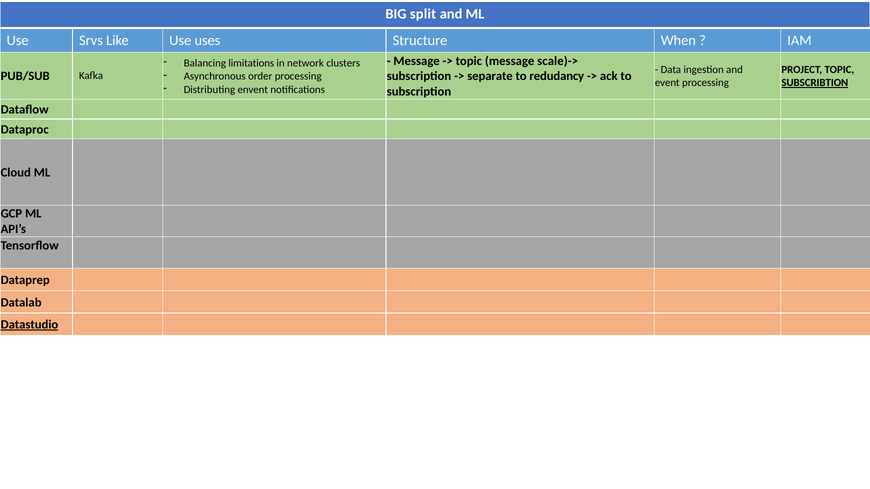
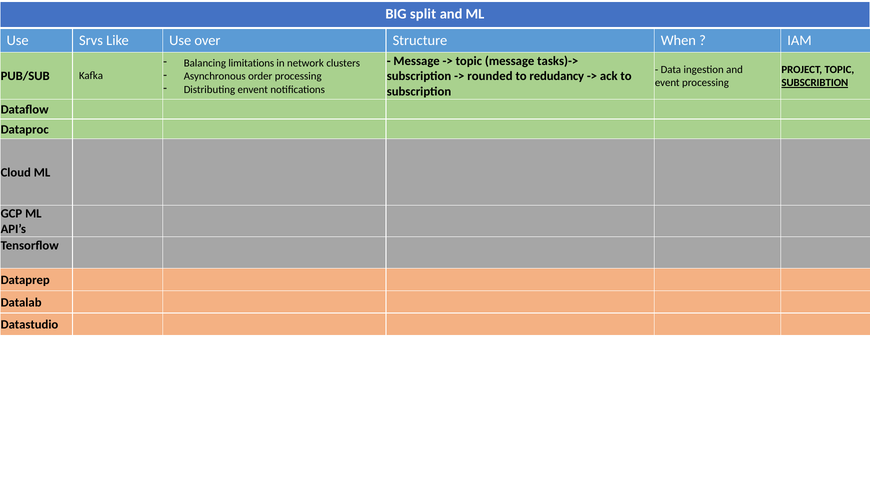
uses: uses -> over
scale)->: scale)-> -> tasks)->
separate: separate -> rounded
Datastudio underline: present -> none
